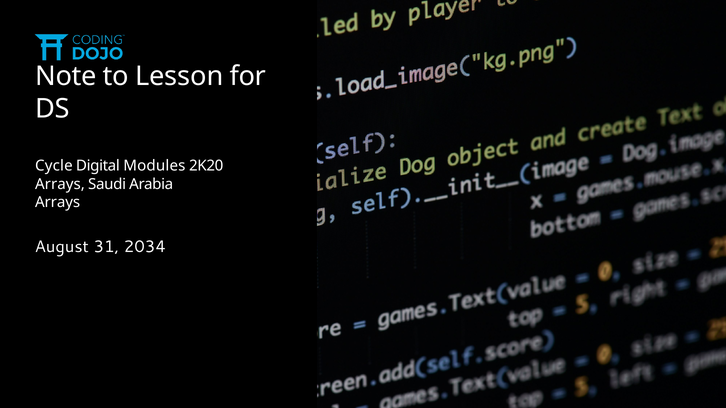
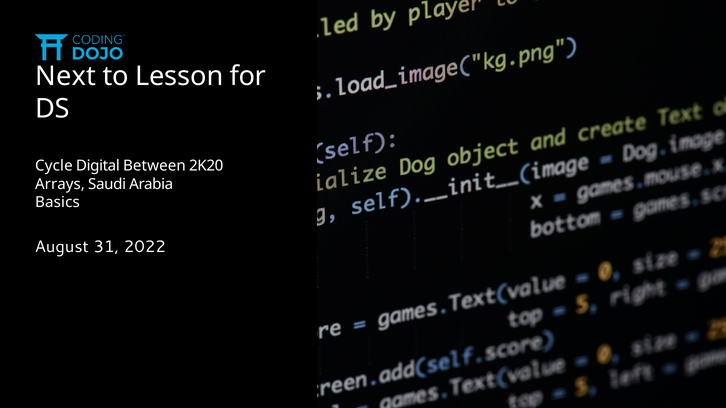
Note: Note -> Next
Modules: Modules -> Between
Arrays at (58, 202): Arrays -> Basics
2034: 2034 -> 2022
